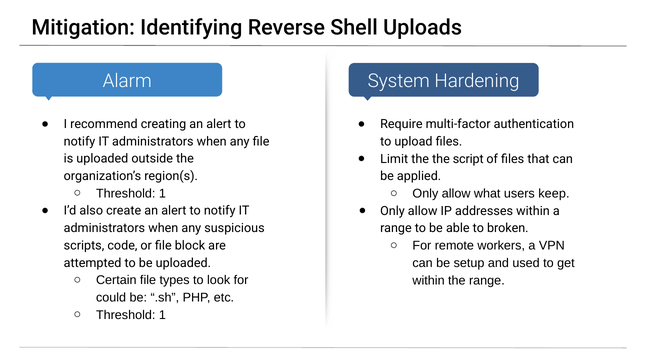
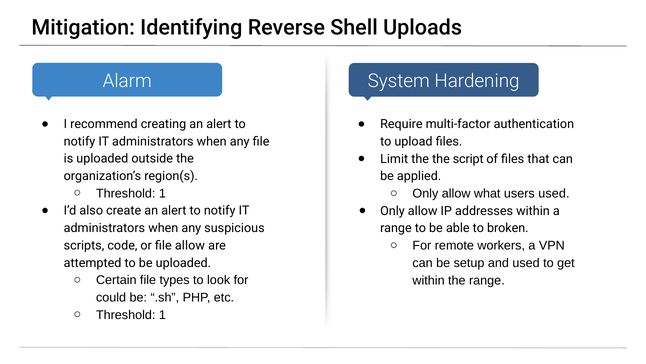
users keep: keep -> used
file block: block -> allow
